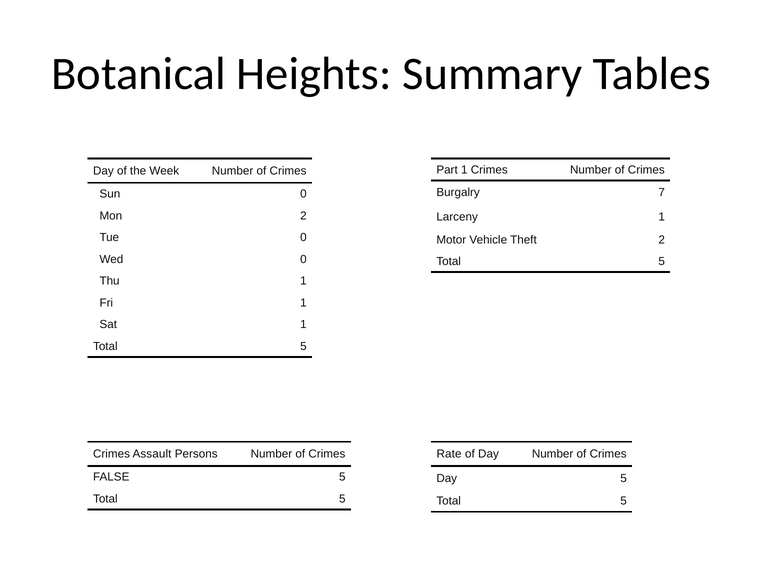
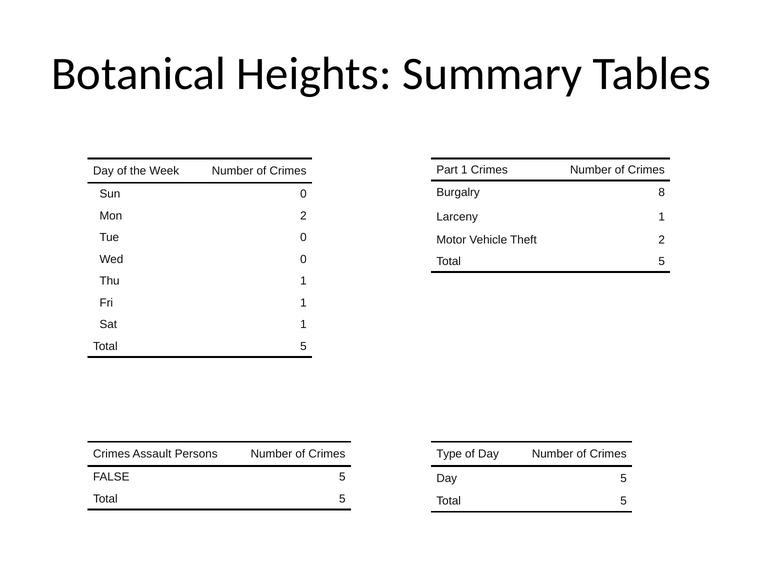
7: 7 -> 8
Rate: Rate -> Type
